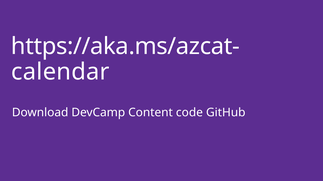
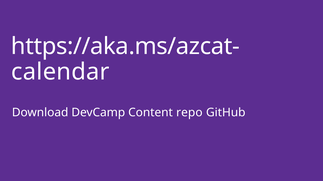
code: code -> repo
